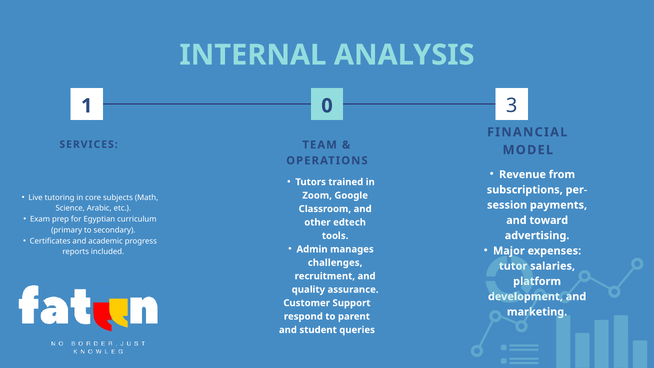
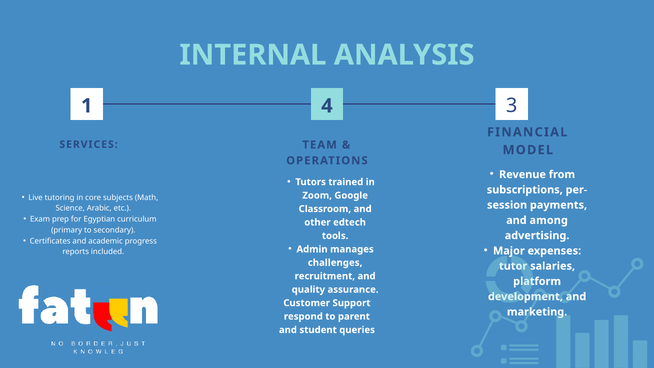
0: 0 -> 4
toward: toward -> among
